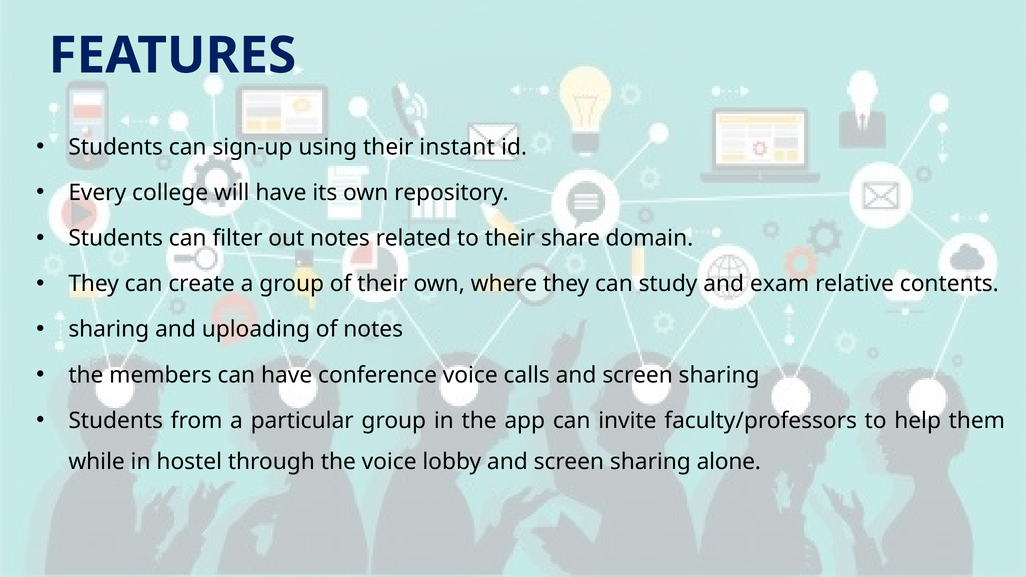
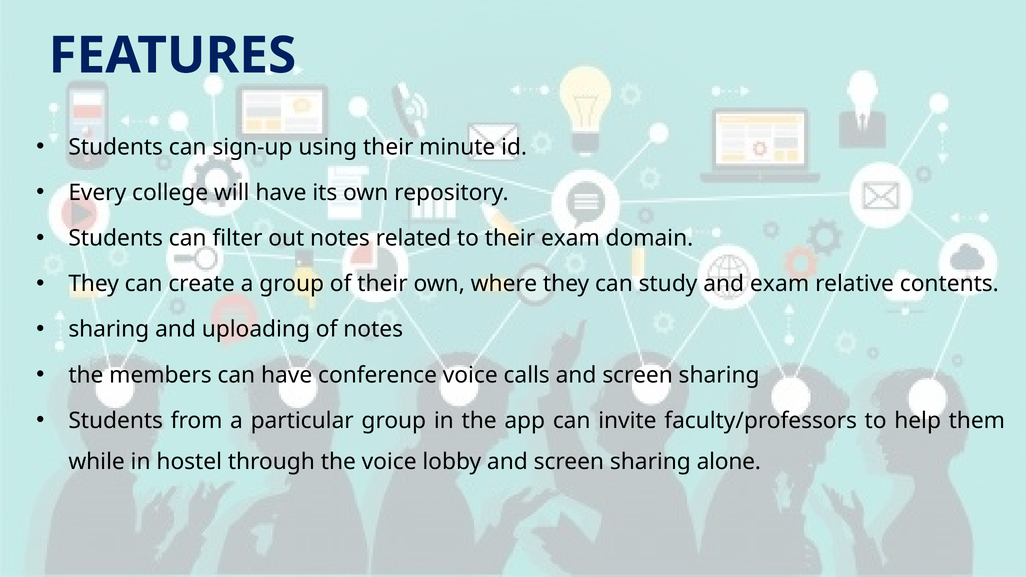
instant: instant -> minute
their share: share -> exam
